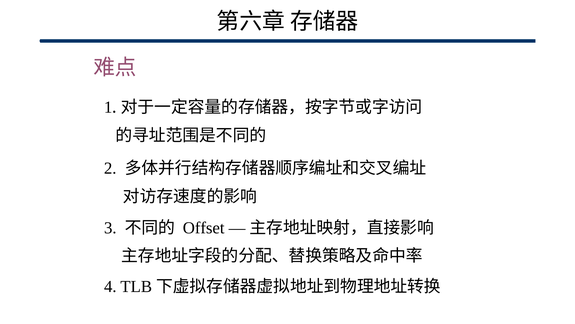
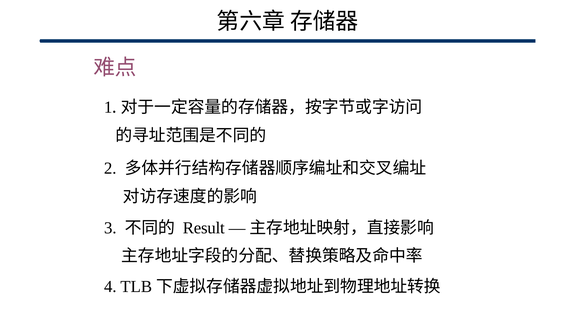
Offset: Offset -> Result
